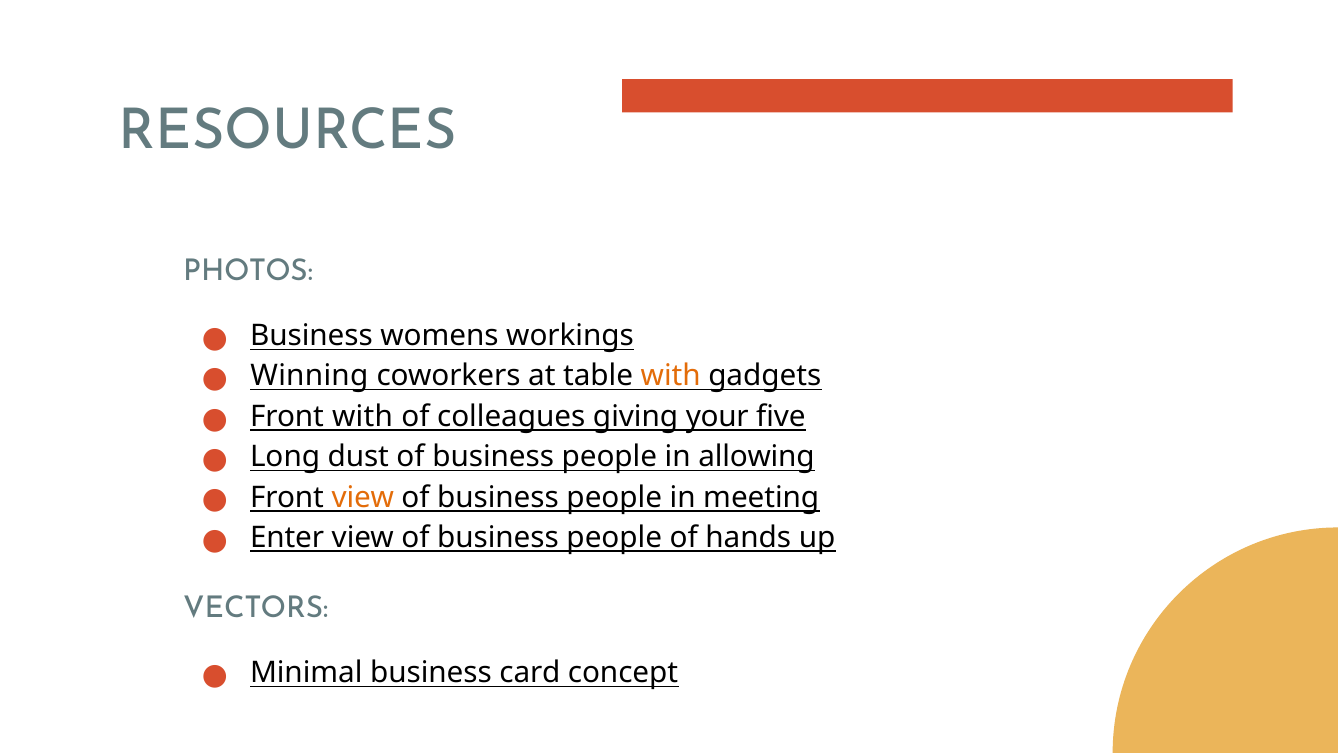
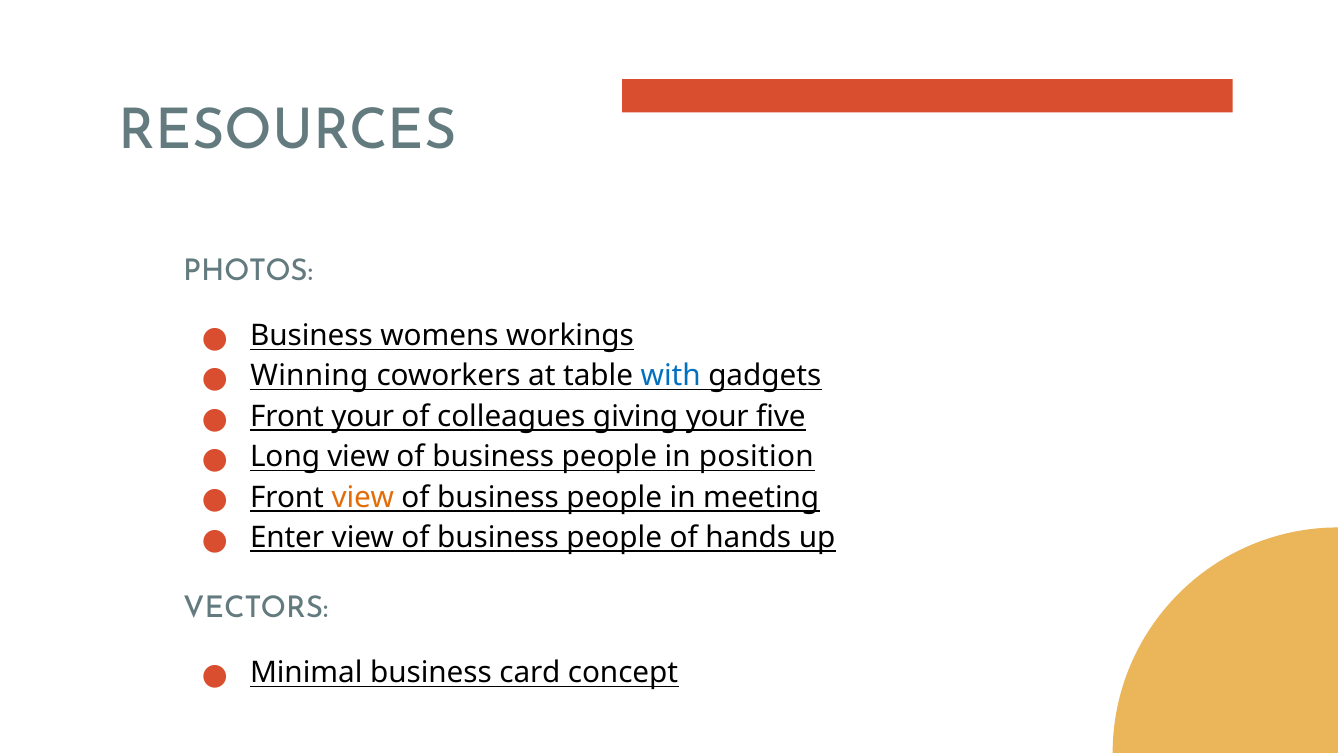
with at (671, 376) colour: orange -> blue
Front with: with -> your
Long dust: dust -> view
allowing: allowing -> position
